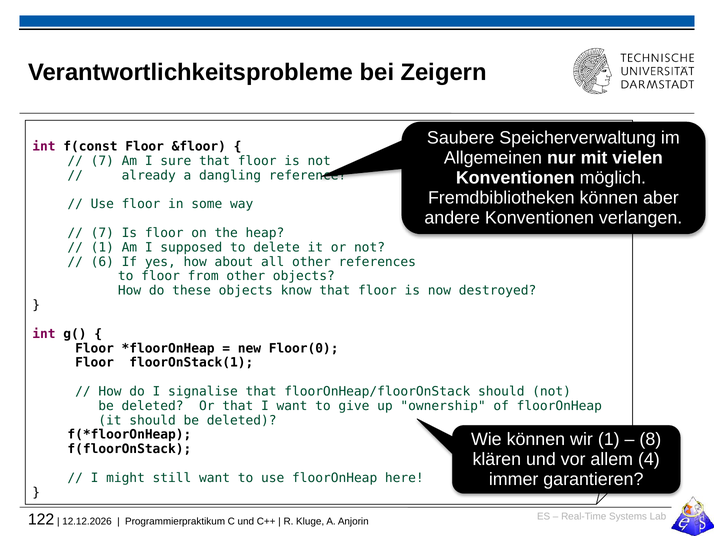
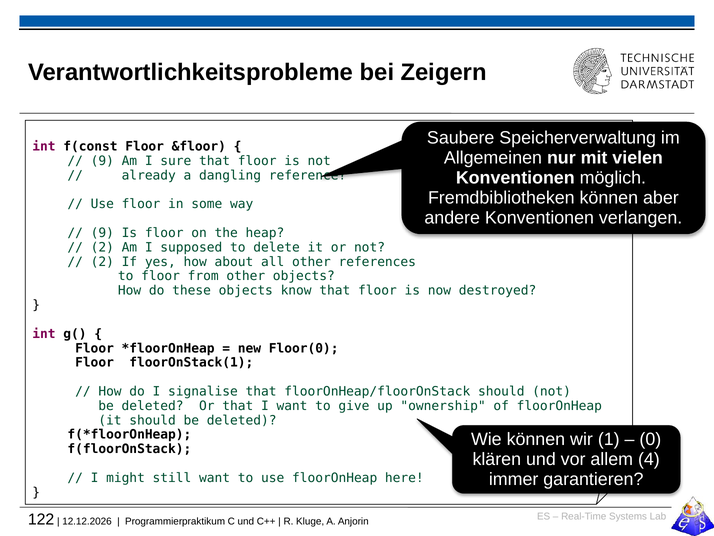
7 at (102, 161): 7 -> 9
7 at (102, 233): 7 -> 9
1 at (102, 247): 1 -> 2
6 at (102, 262): 6 -> 2
8: 8 -> 0
